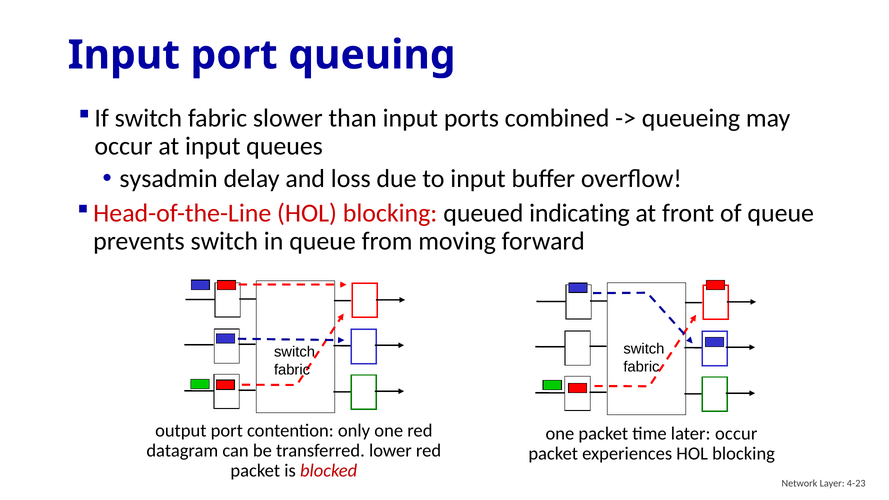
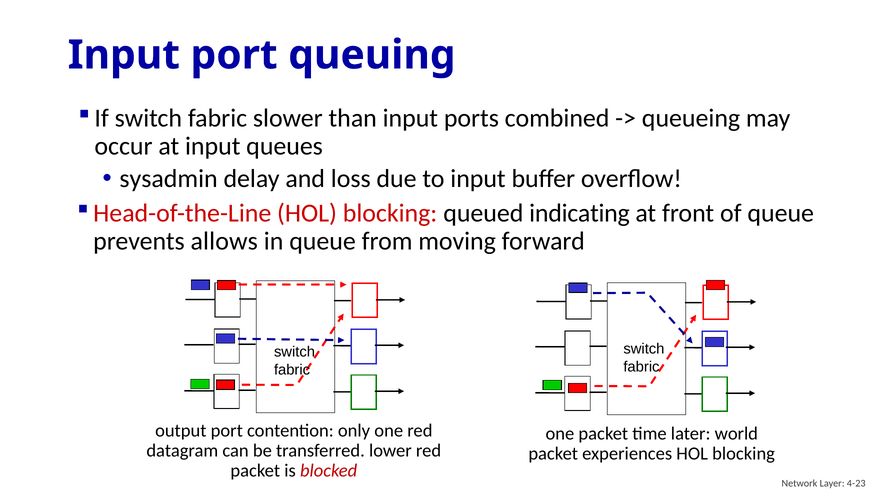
prevents switch: switch -> allows
later occur: occur -> world
